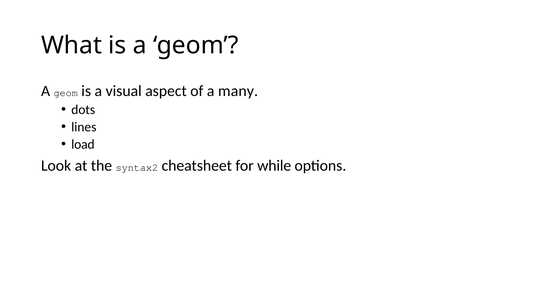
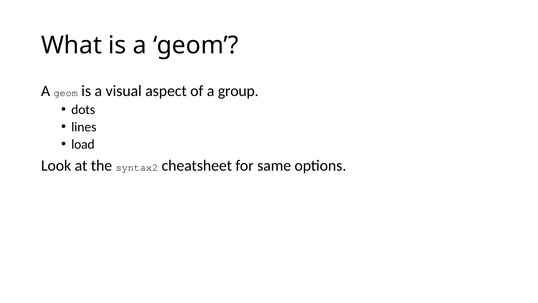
many: many -> group
while: while -> same
